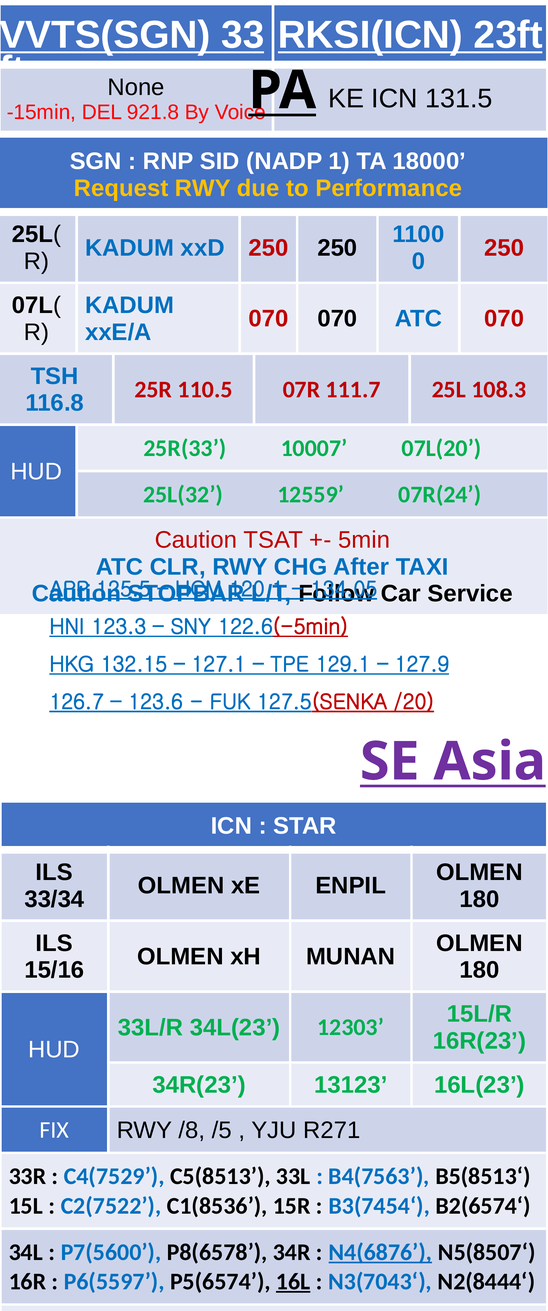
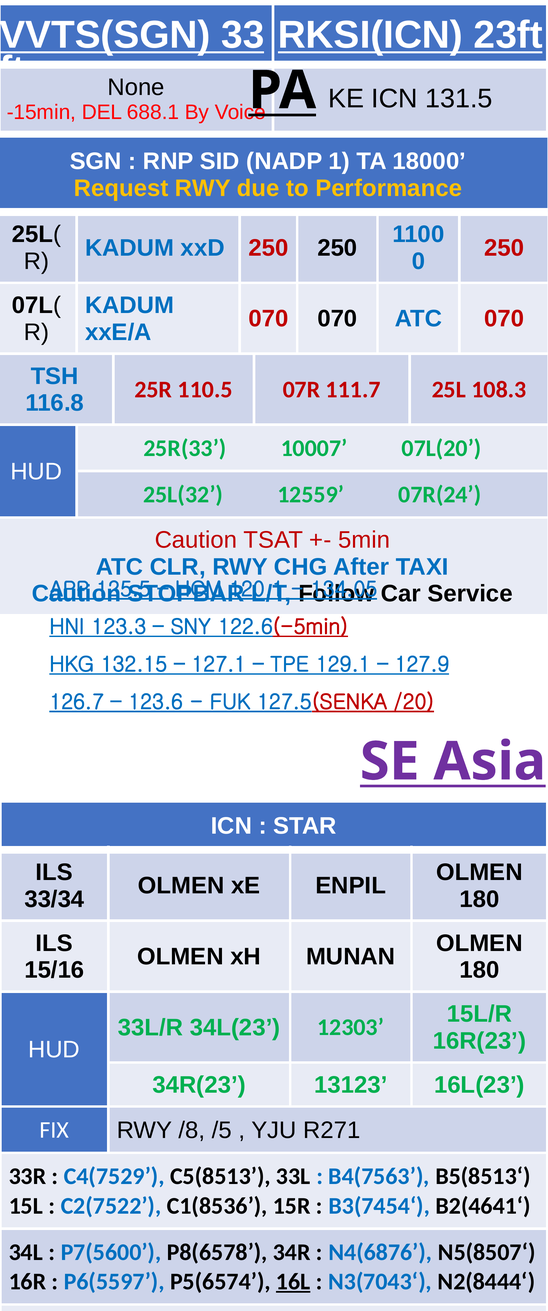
921.8: 921.8 -> 688.1
B2(6574‘: B2(6574‘ -> B2(4641‘
N4(6876 underline: present -> none
